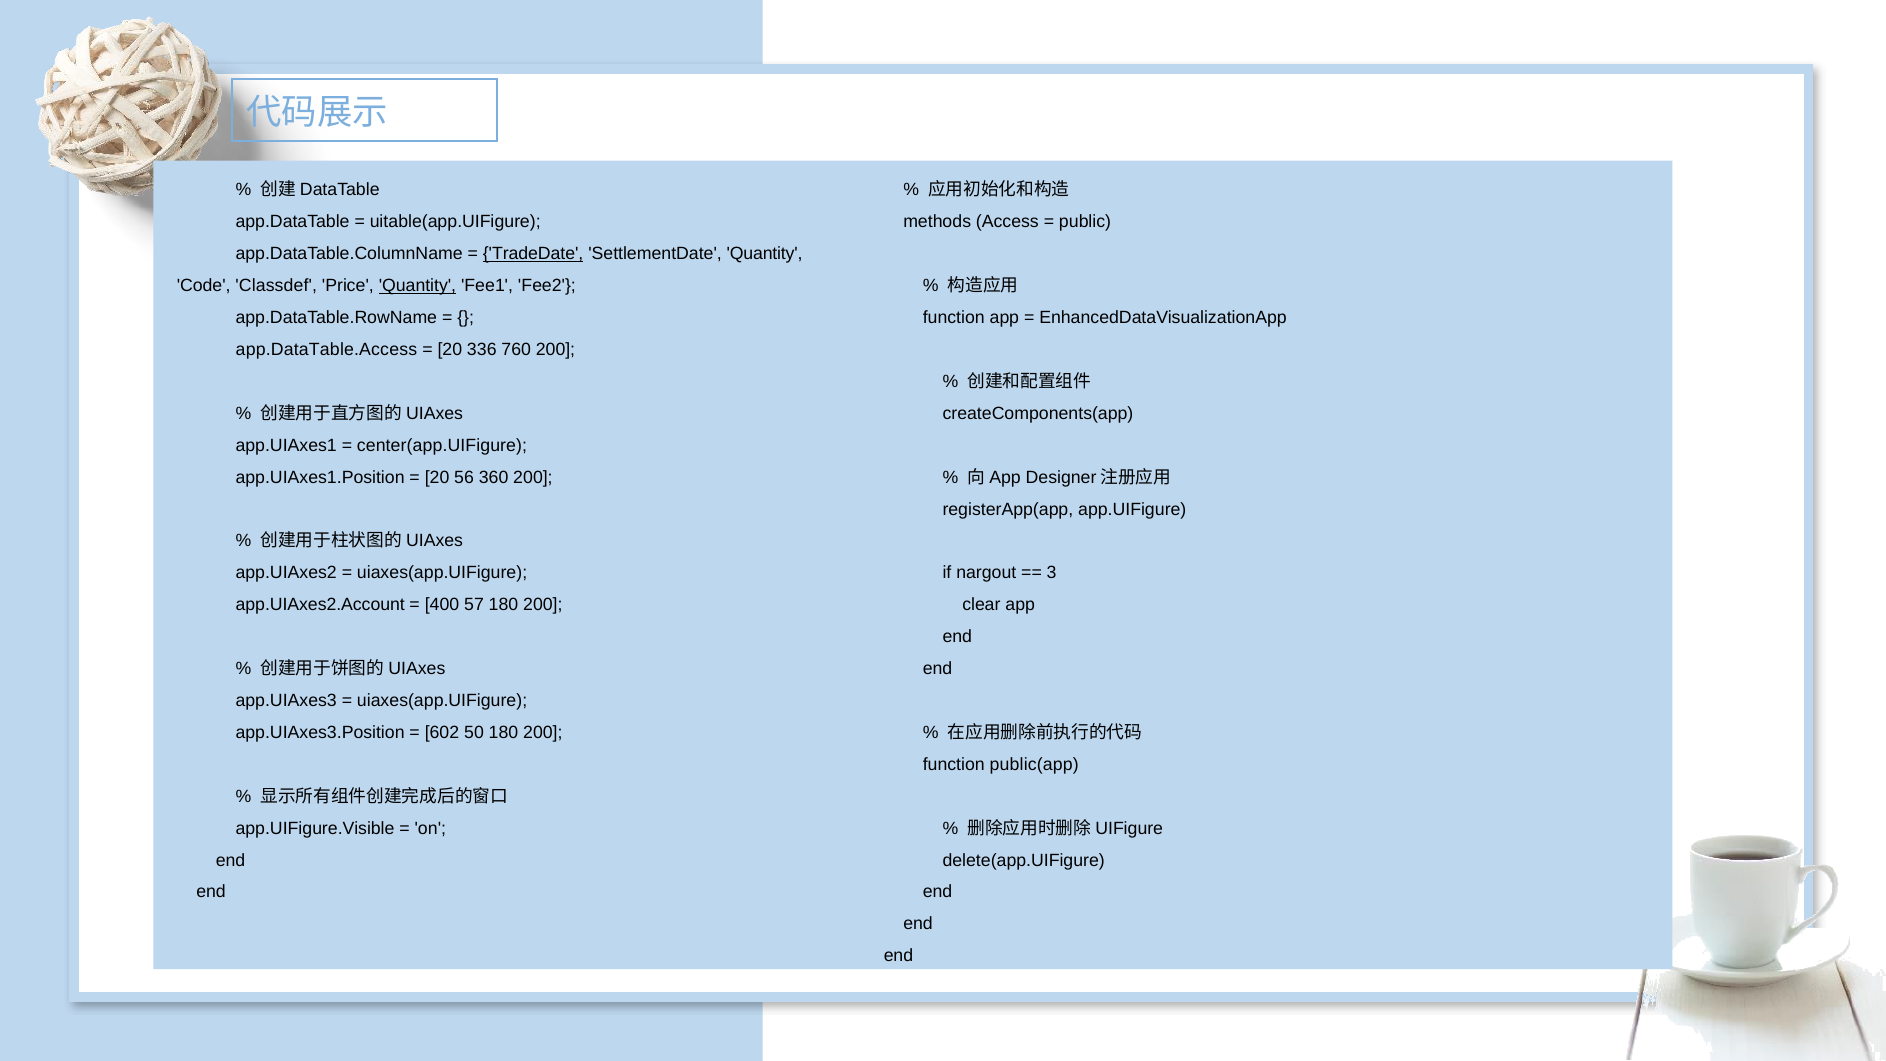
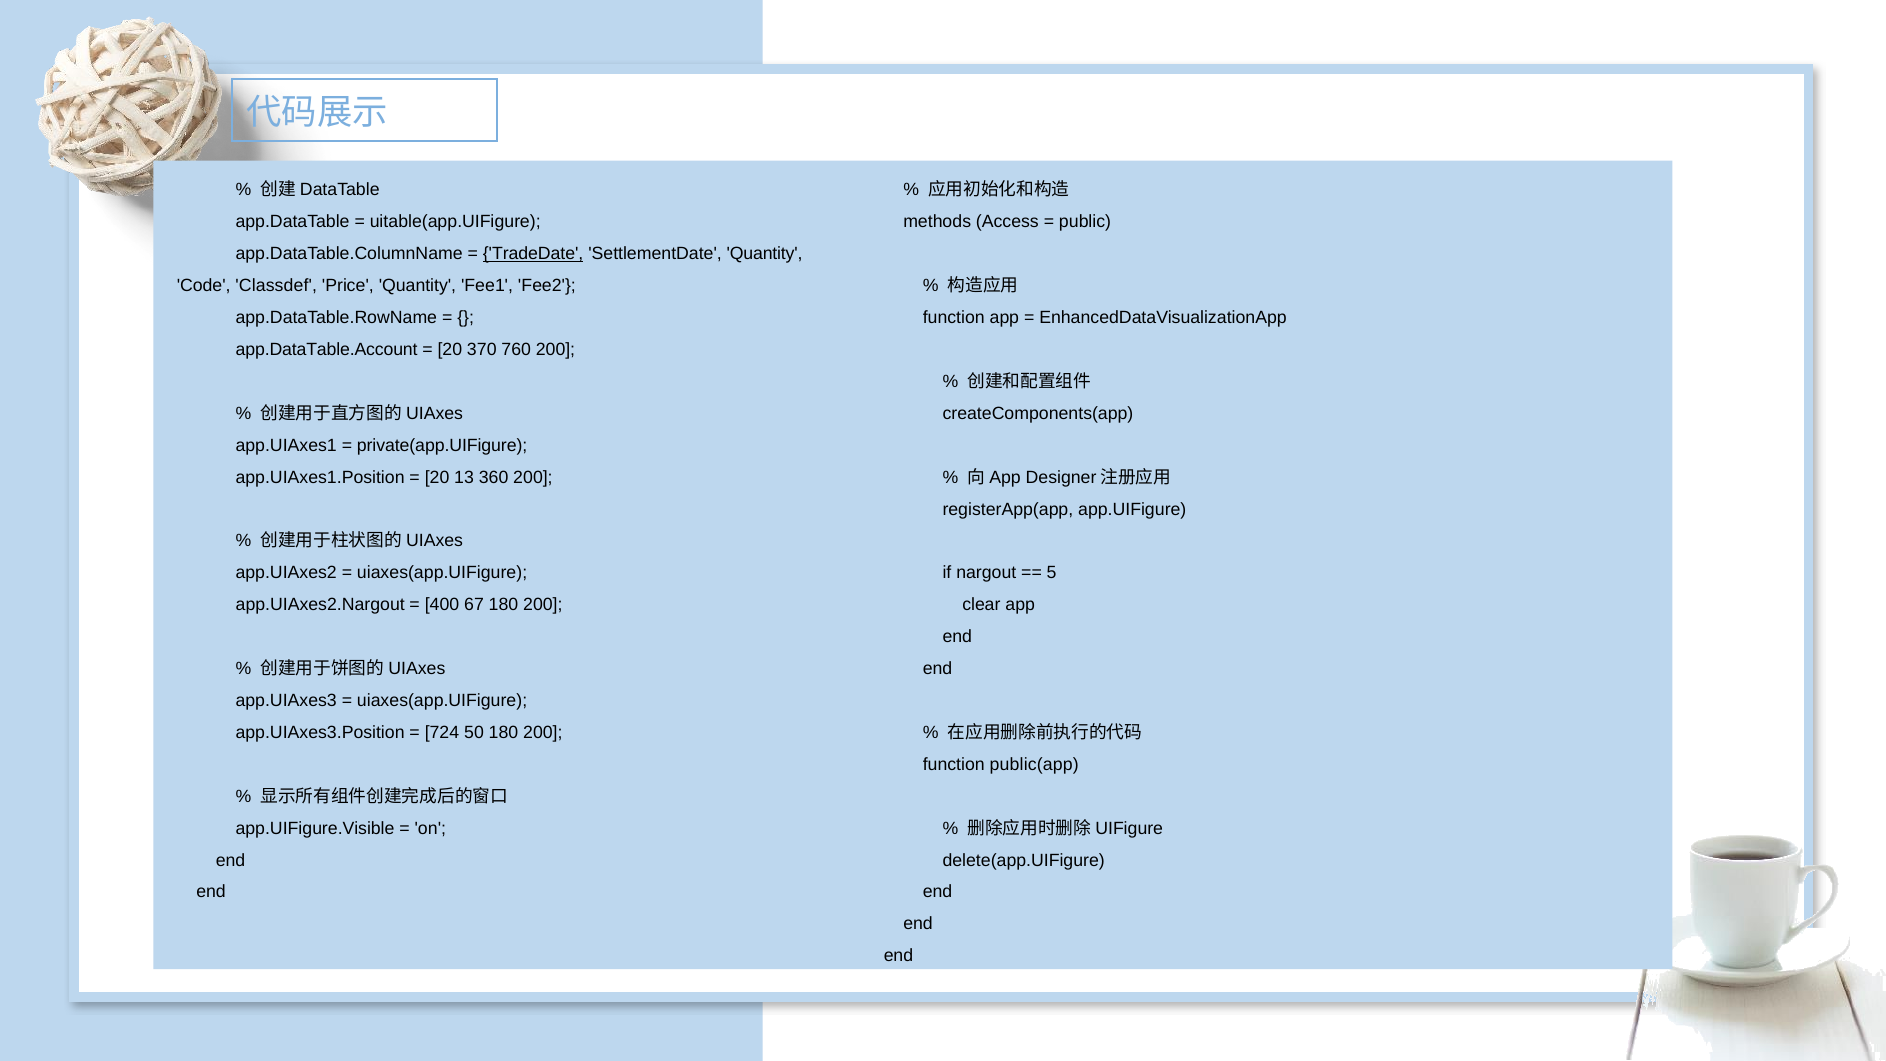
Quantity at (417, 286) underline: present -> none
app.DataTable.Access: app.DataTable.Access -> app.DataTable.Account
336: 336 -> 370
center(app.UIFigure: center(app.UIFigure -> private(app.UIFigure
56: 56 -> 13
3: 3 -> 5
app.UIAxes2.Account: app.UIAxes2.Account -> app.UIAxes2.Nargout
57: 57 -> 67
602: 602 -> 724
